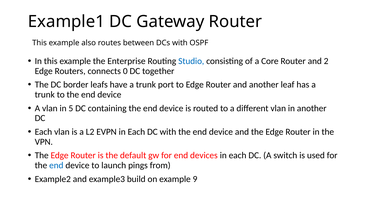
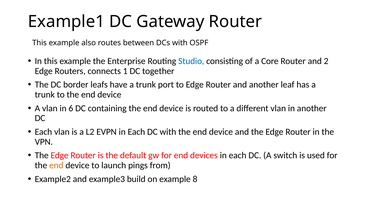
0: 0 -> 1
5: 5 -> 6
end at (56, 165) colour: blue -> orange
9: 9 -> 8
